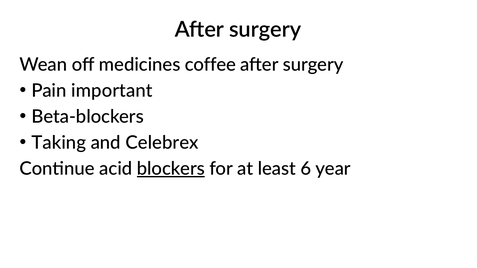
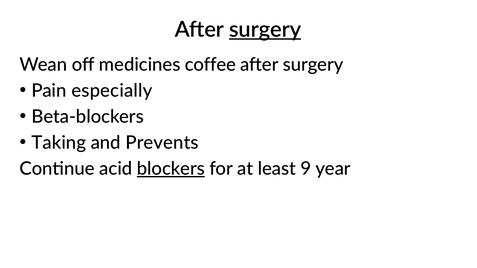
surgery at (265, 30) underline: none -> present
important: important -> especially
Celebrex: Celebrex -> Prevents
6: 6 -> 9
